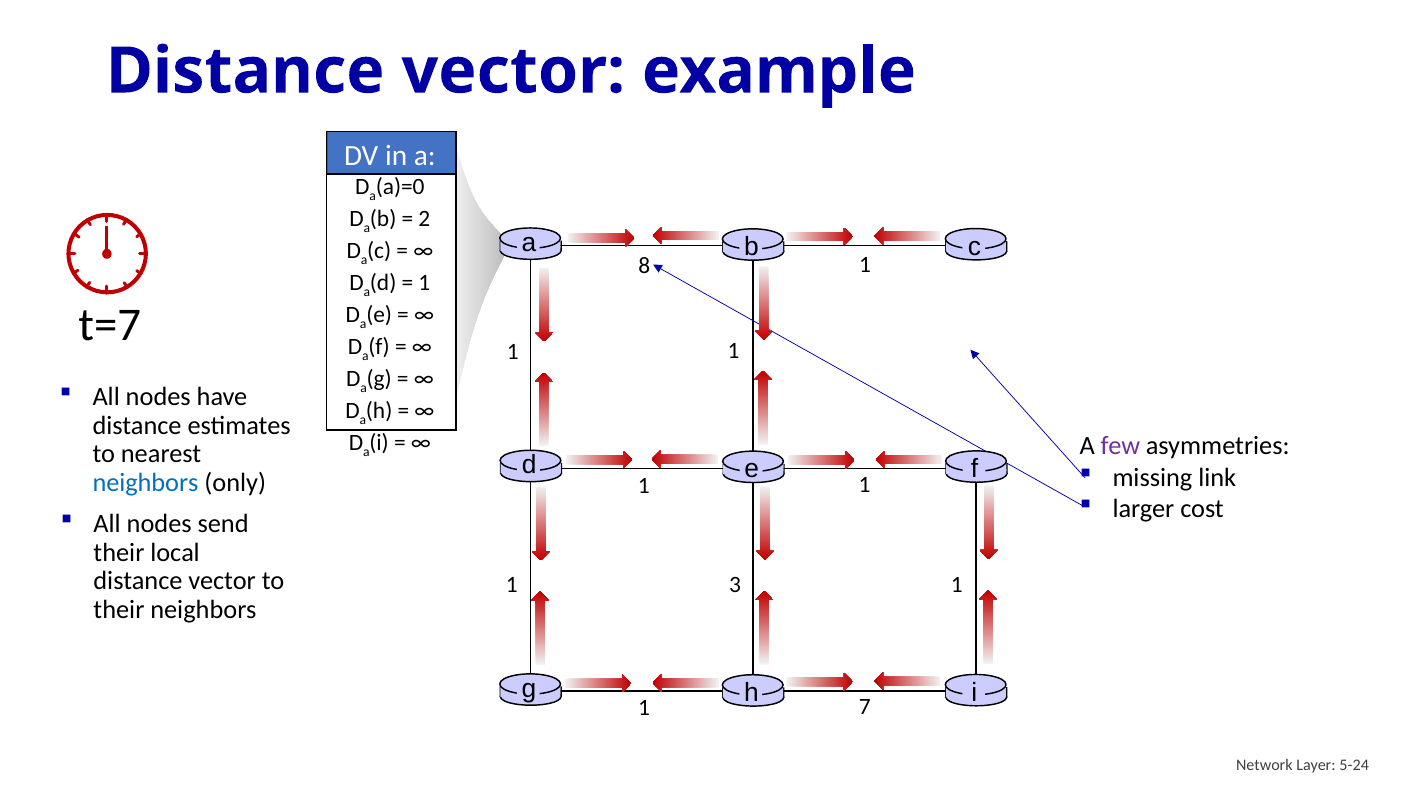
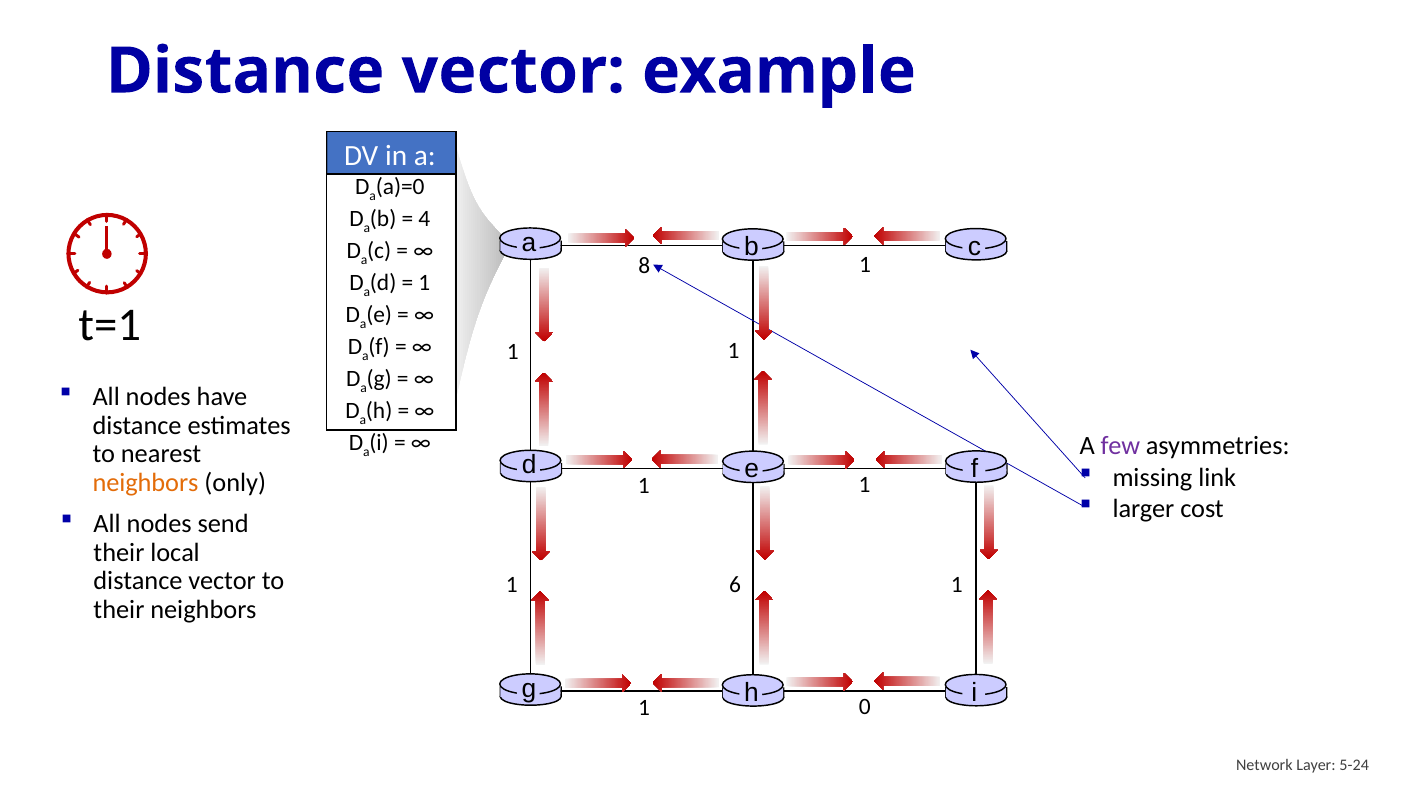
2: 2 -> 4
t=7: t=7 -> t=1
neighbors at (146, 482) colour: blue -> orange
3: 3 -> 6
7: 7 -> 0
